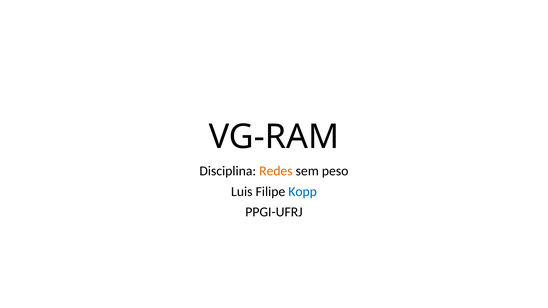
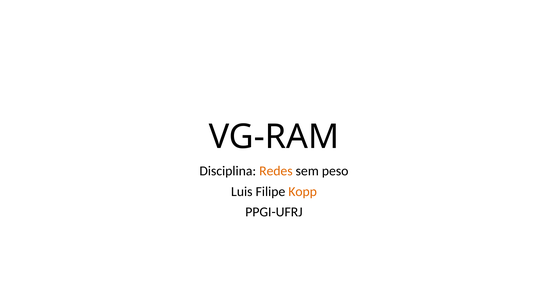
Kopp colour: blue -> orange
